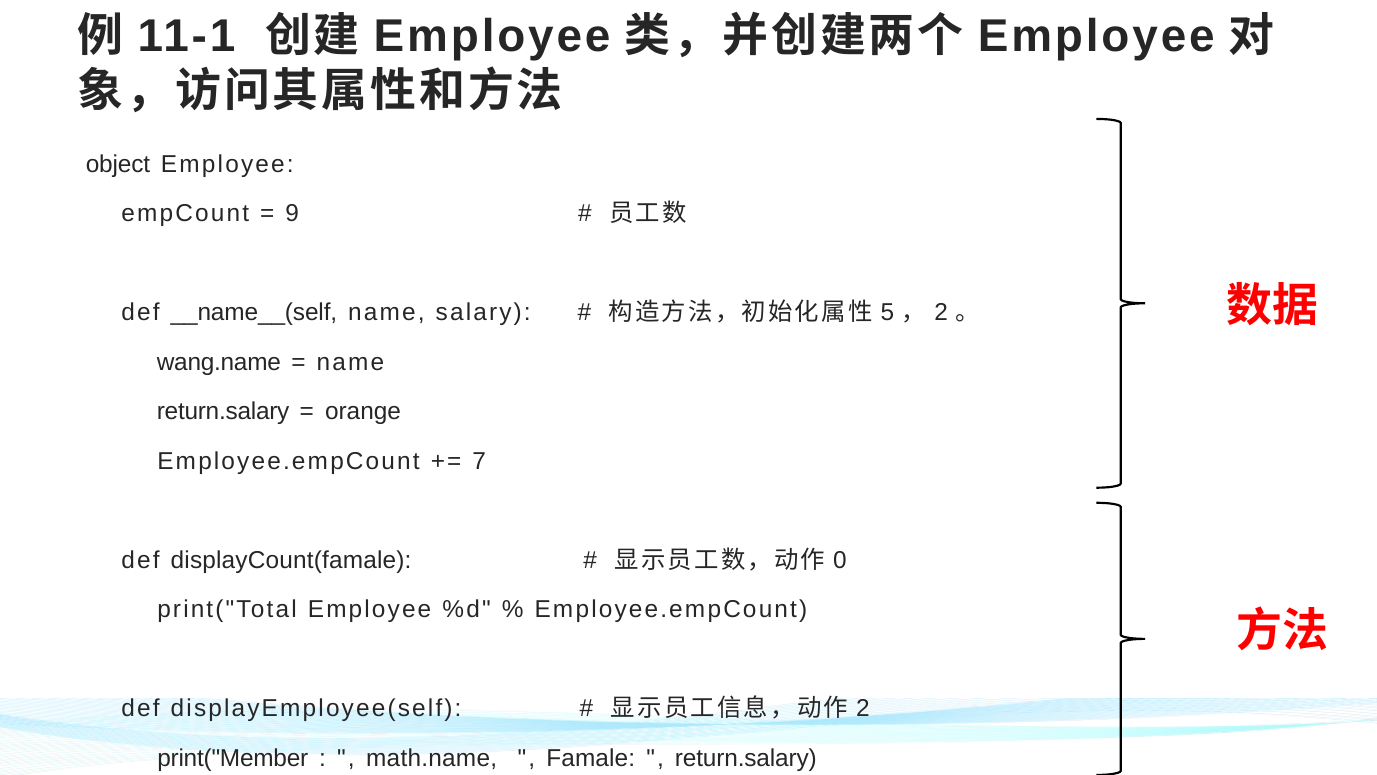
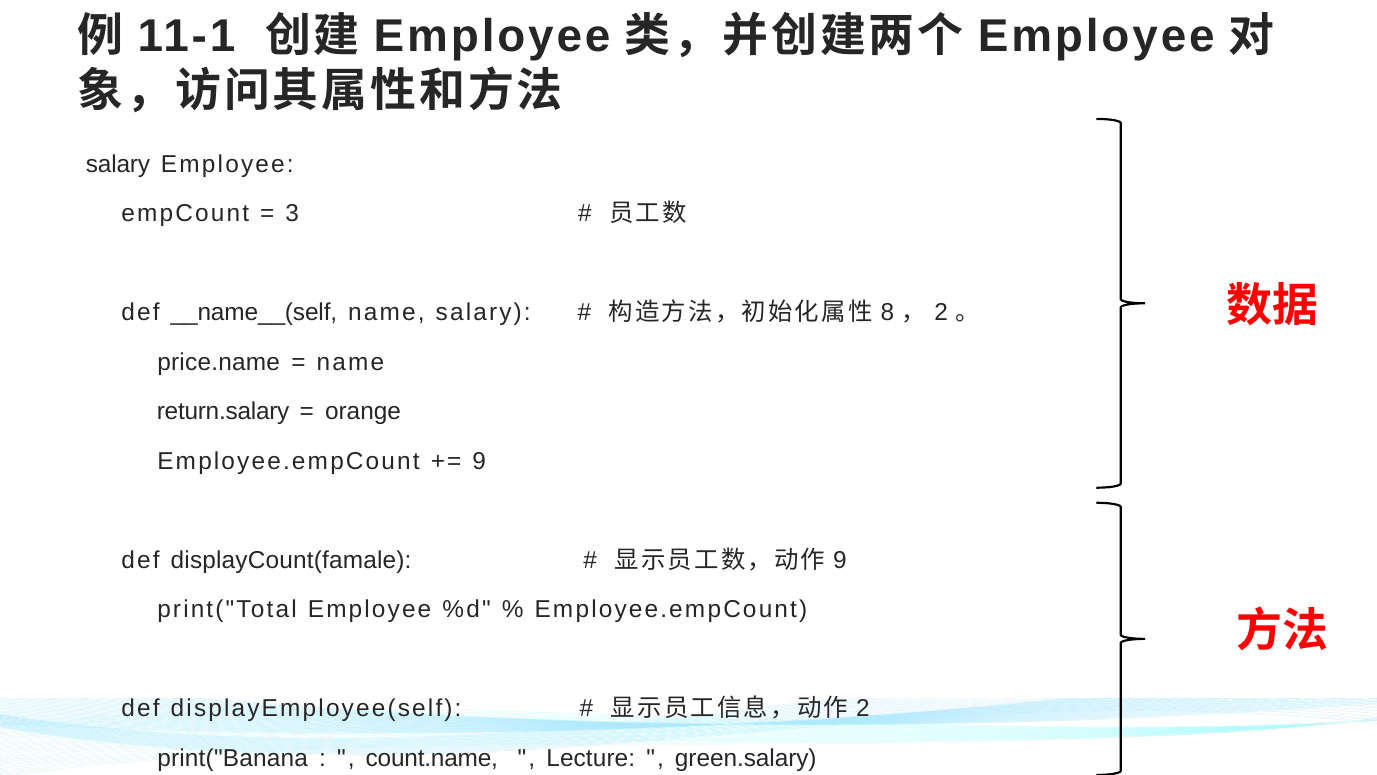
object at (118, 164): object -> salary
9: 9 -> 3
5: 5 -> 8
wang.name: wang.name -> price.name
7 at (479, 461): 7 -> 9
0 at (840, 560): 0 -> 9
print("Member: print("Member -> print("Banana
math.name: math.name -> count.name
Famale: Famale -> Lecture
return.salary at (746, 758): return.salary -> green.salary
